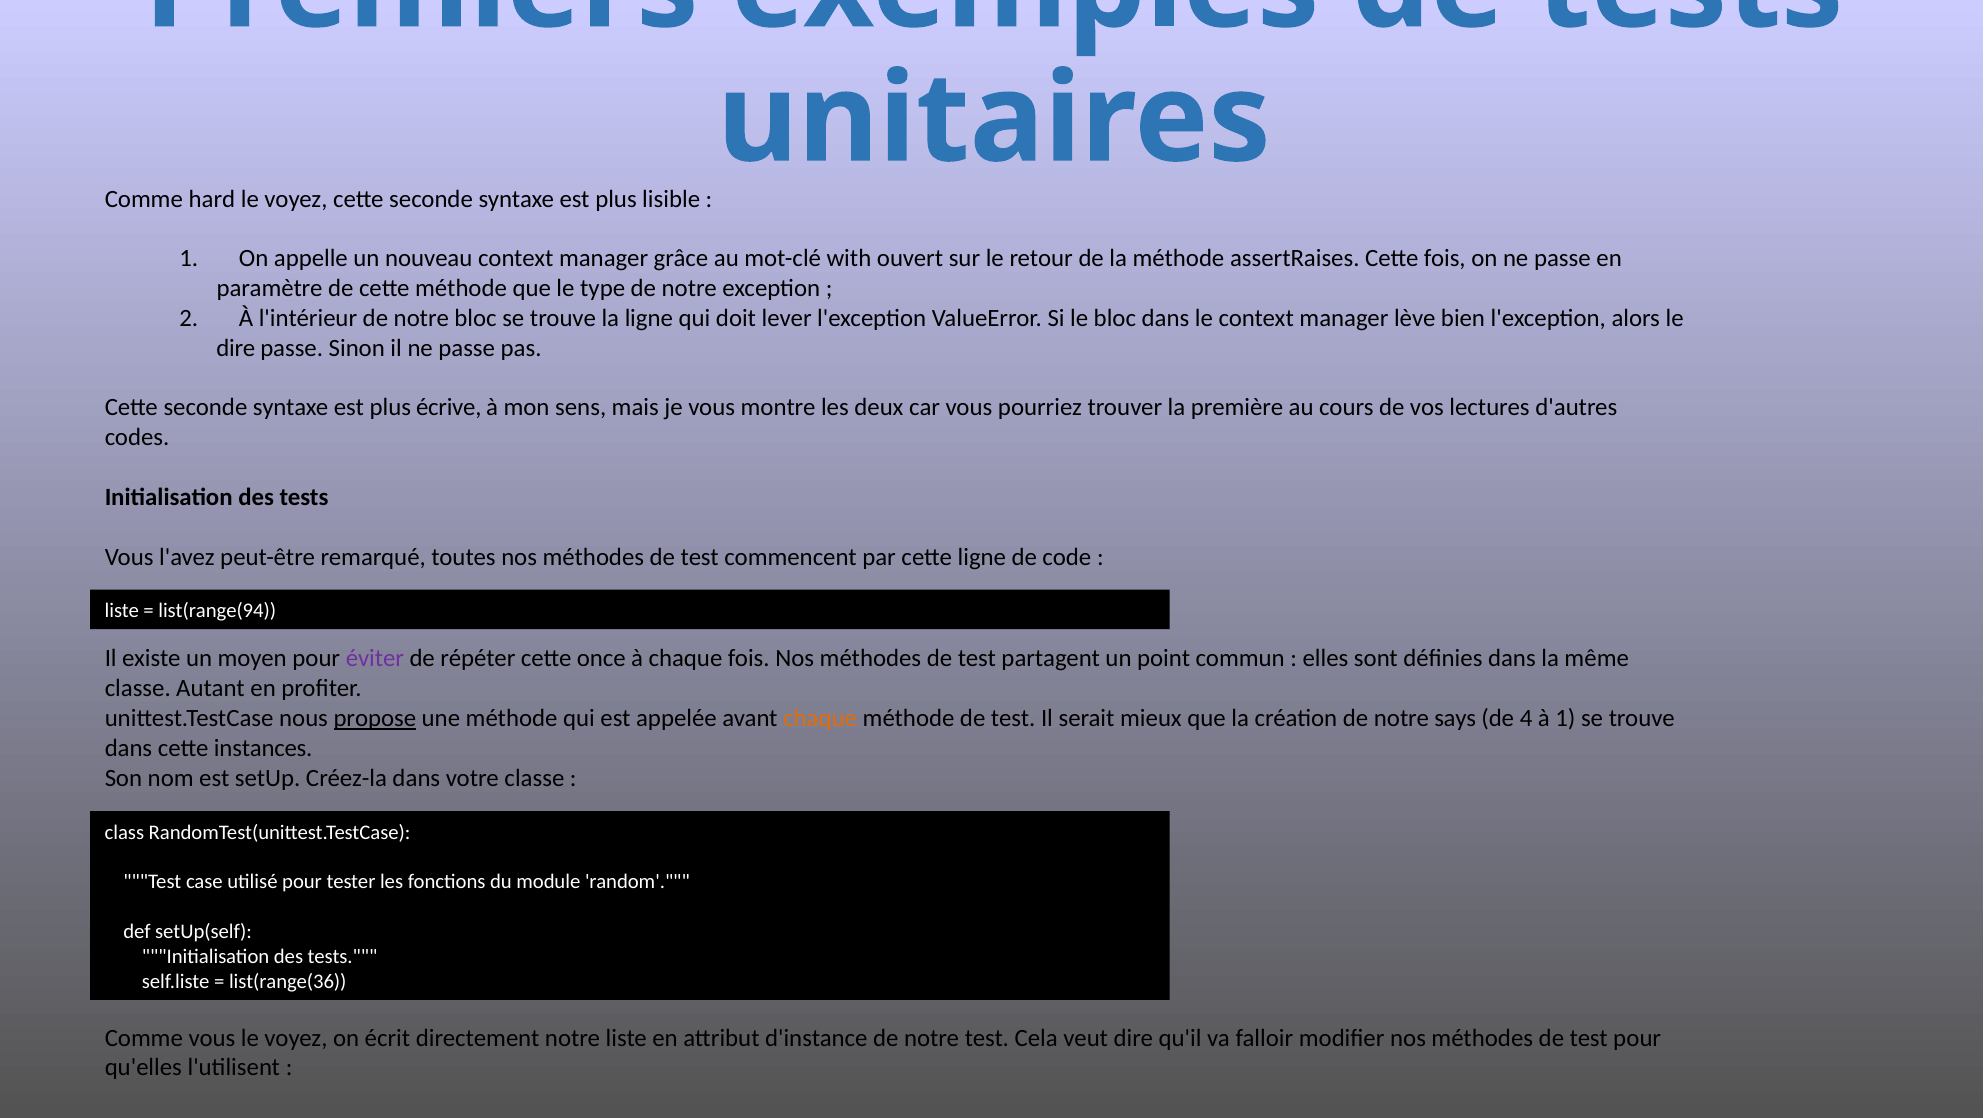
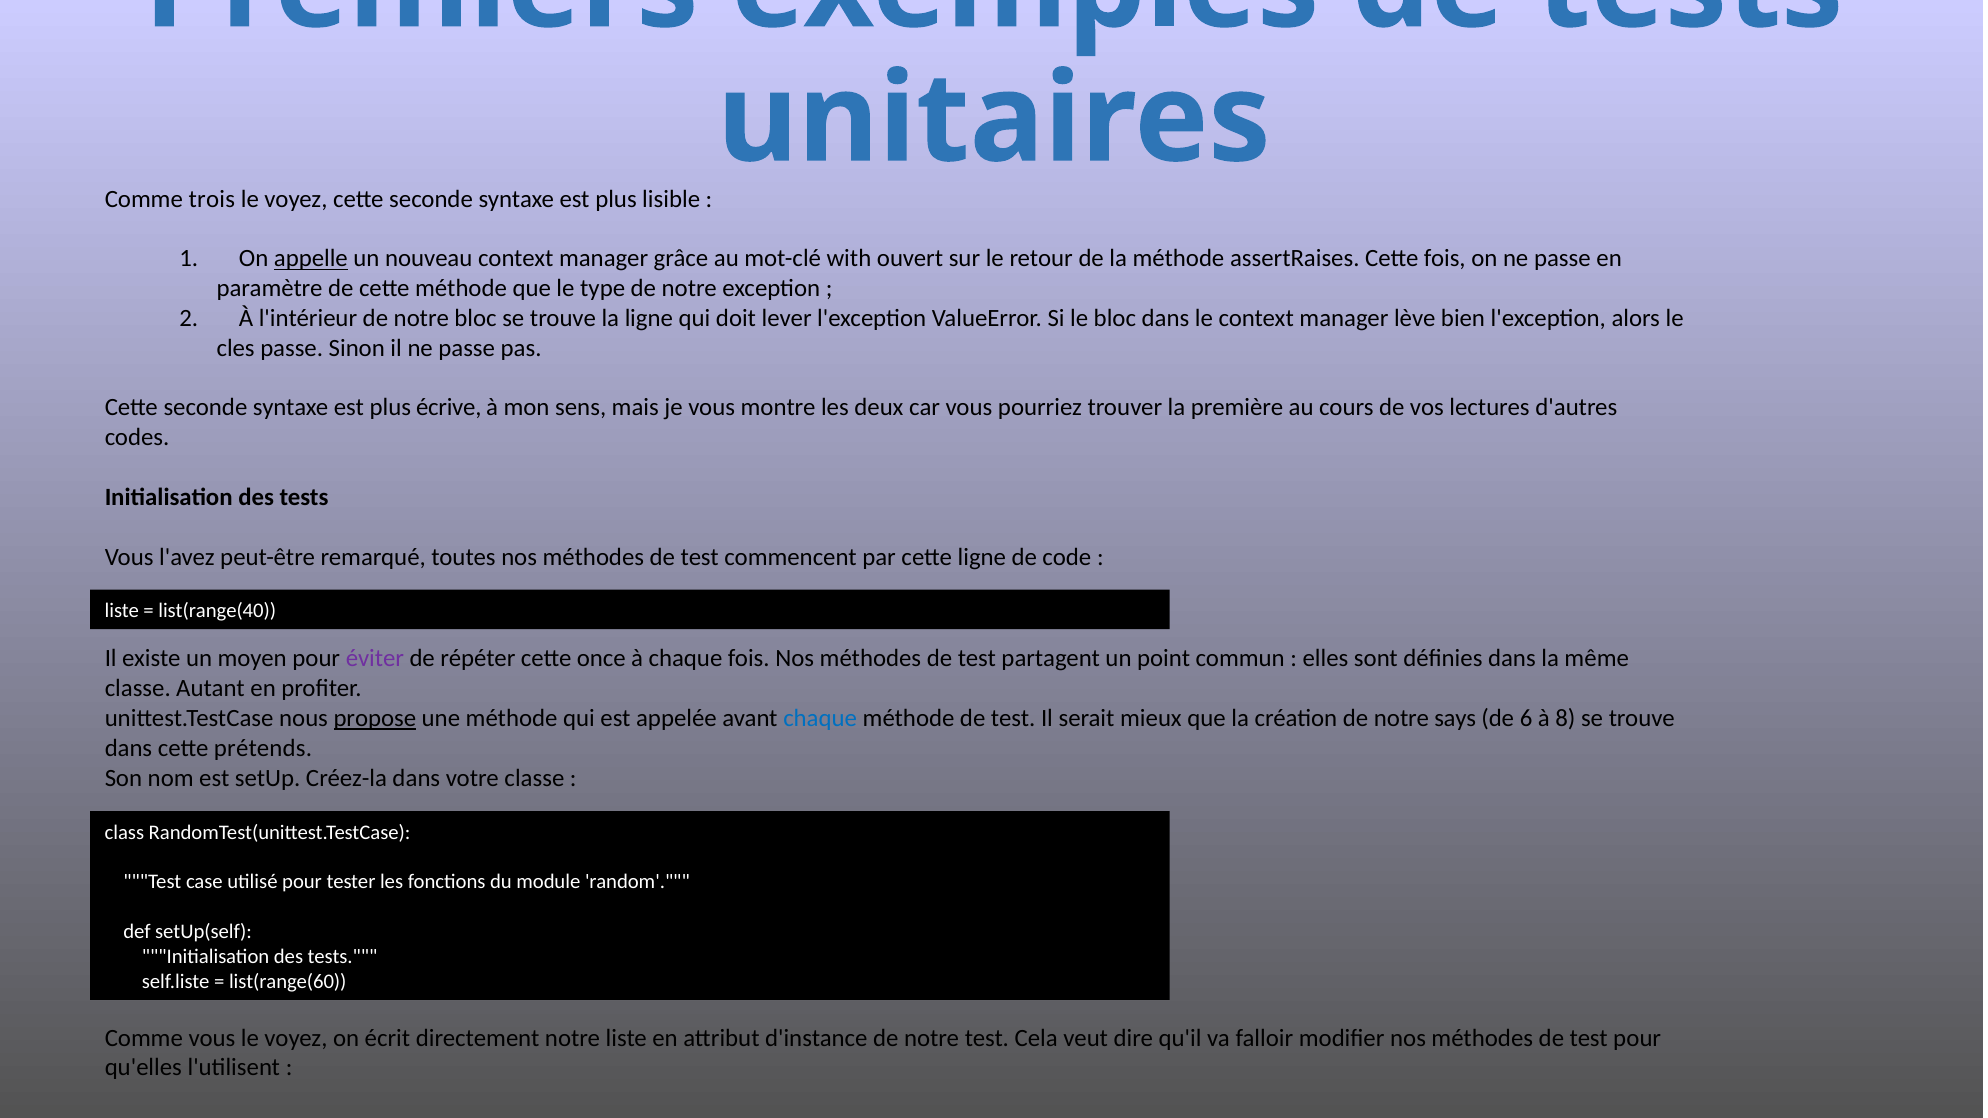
hard: hard -> trois
appelle underline: none -> present
dire at (236, 348): dire -> cles
list(range(94: list(range(94 -> list(range(40
chaque at (820, 718) colour: orange -> blue
4: 4 -> 6
à 1: 1 -> 8
instances: instances -> prétends
list(range(36: list(range(36 -> list(range(60
